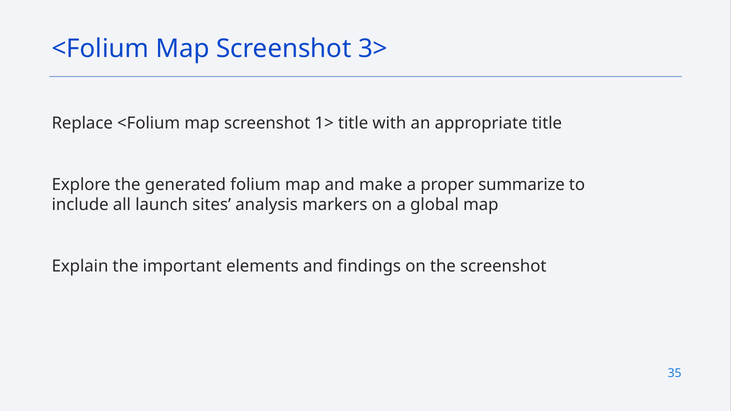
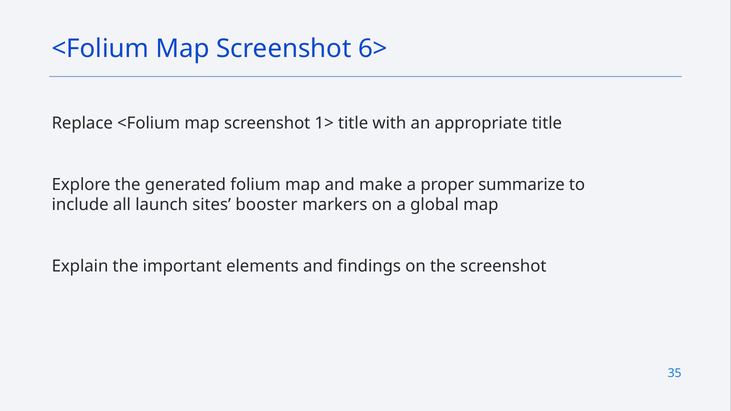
3>: 3> -> 6>
analysis: analysis -> booster
